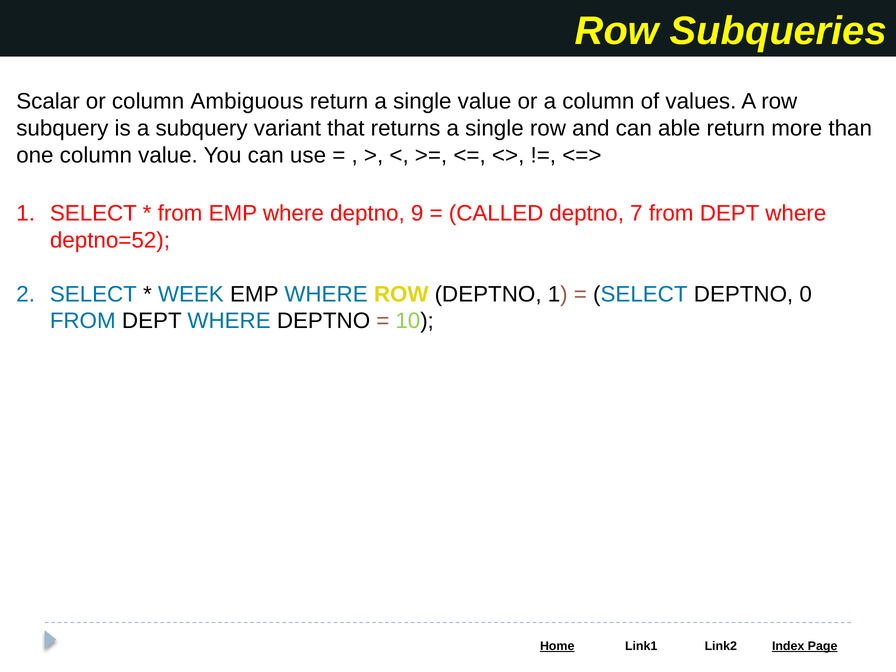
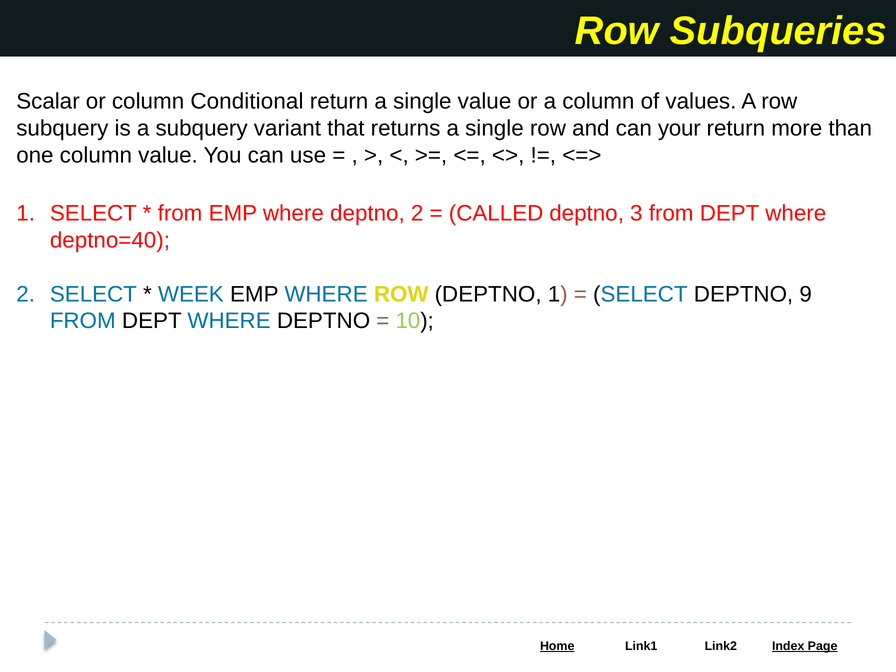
Ambiguous: Ambiguous -> Conditional
able: able -> your
deptno 9: 9 -> 2
7: 7 -> 3
deptno=52: deptno=52 -> deptno=40
0: 0 -> 9
